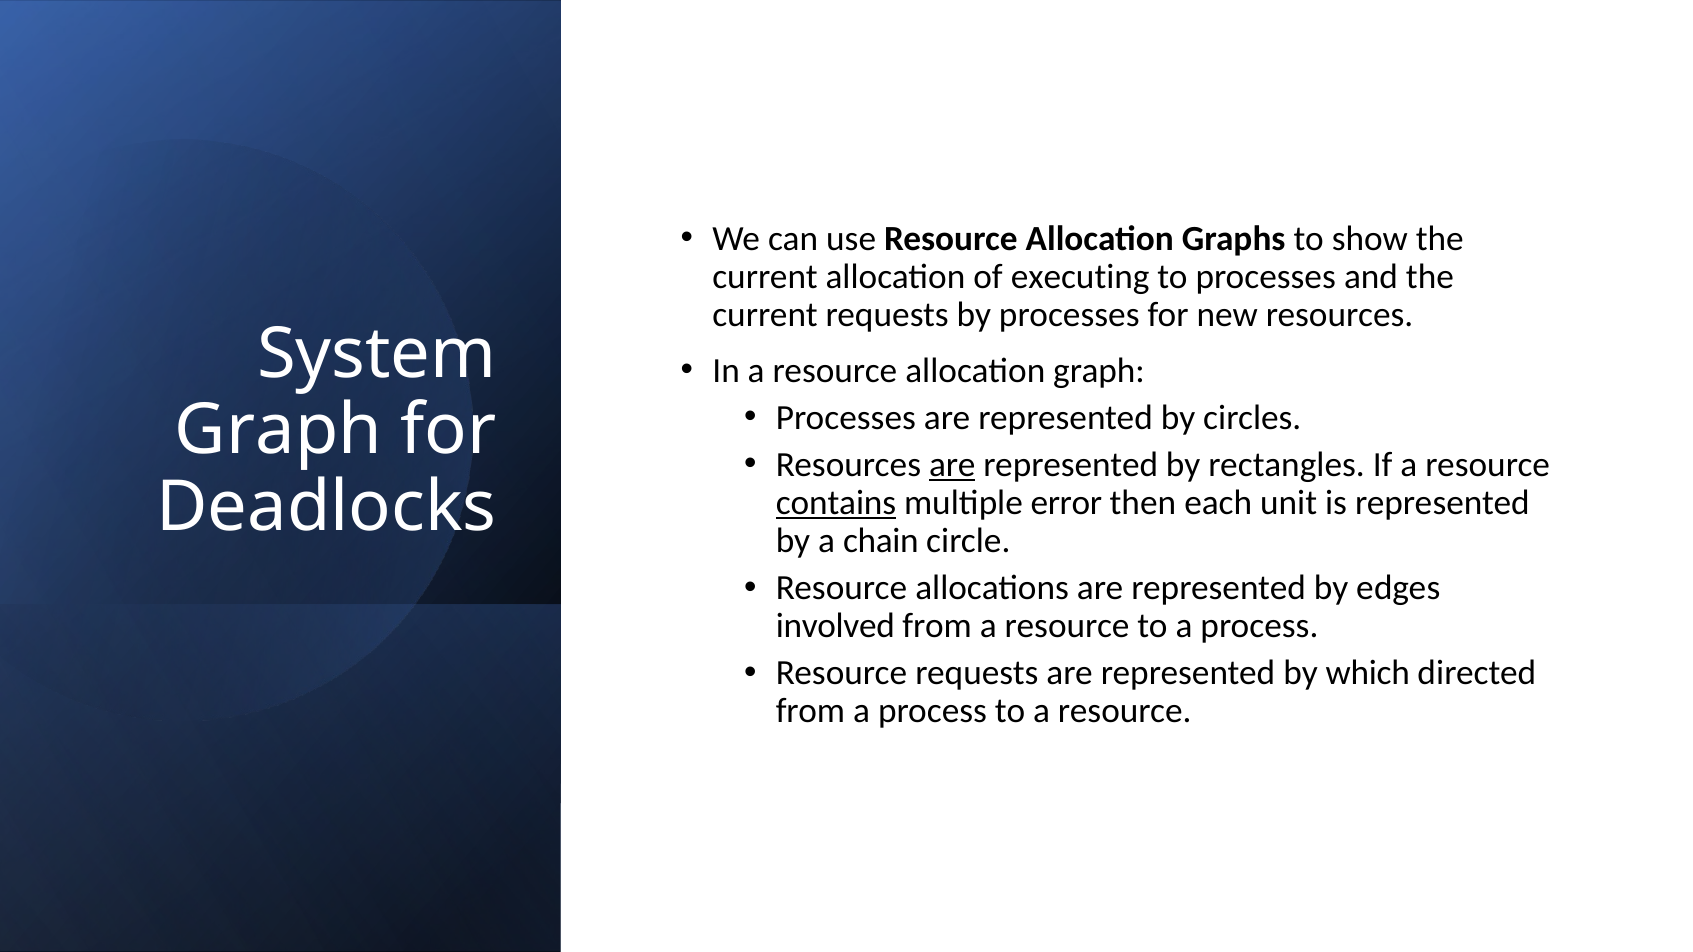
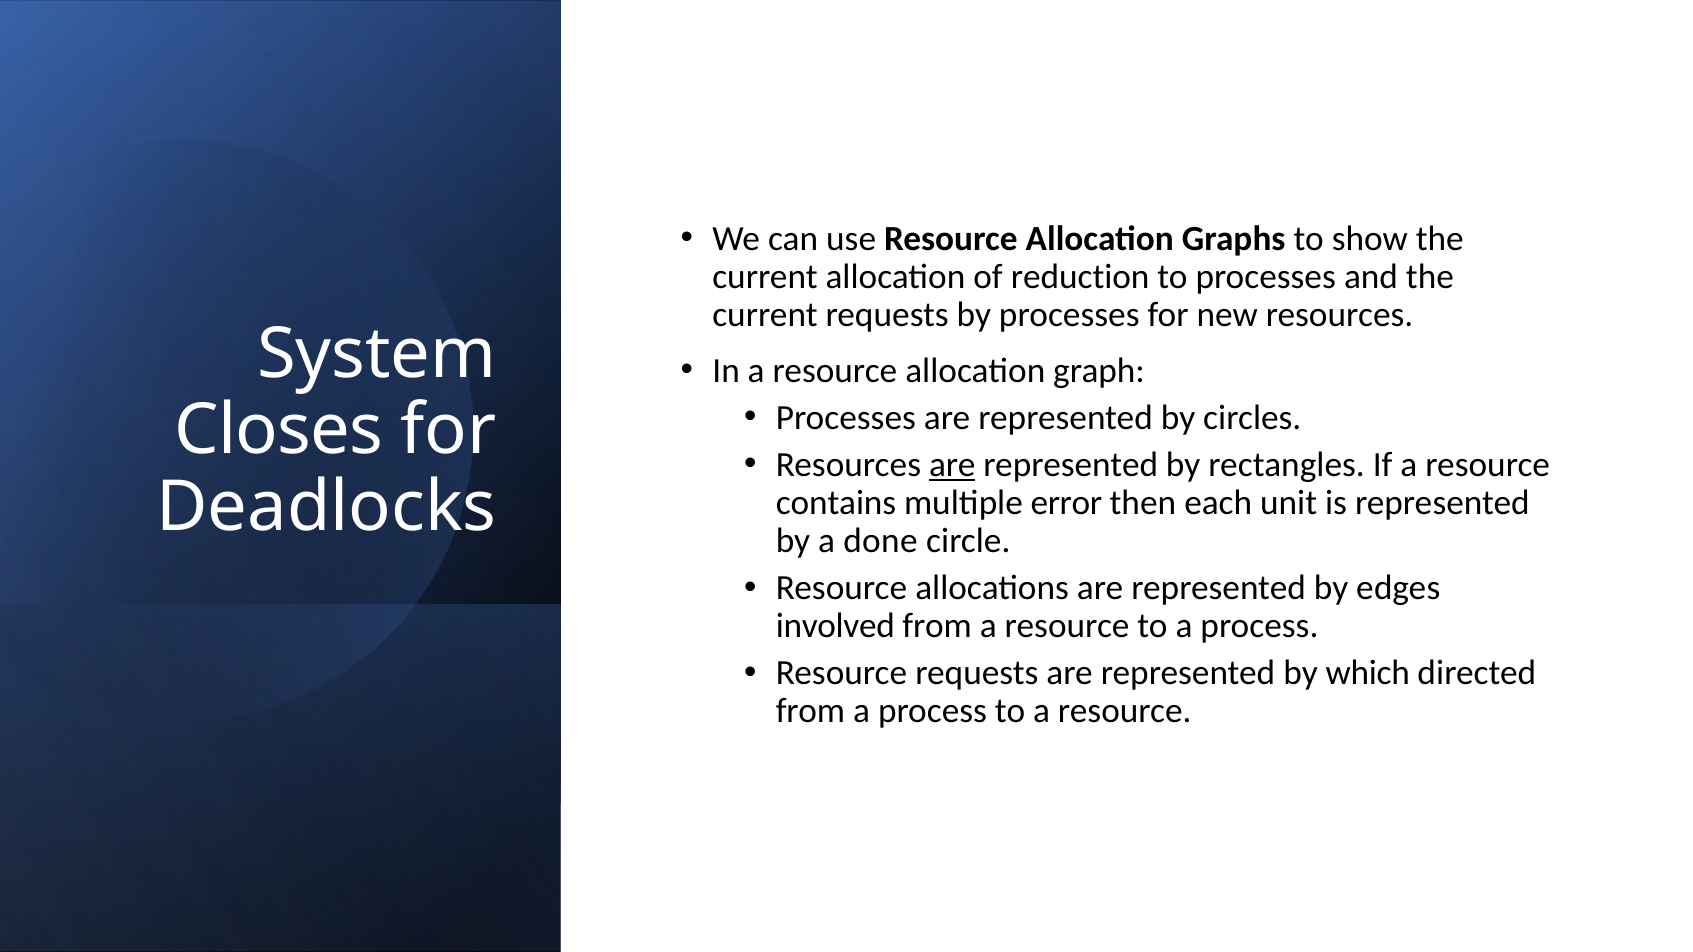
executing: executing -> reduction
Graph at (278, 431): Graph -> Closes
contains underline: present -> none
chain: chain -> done
